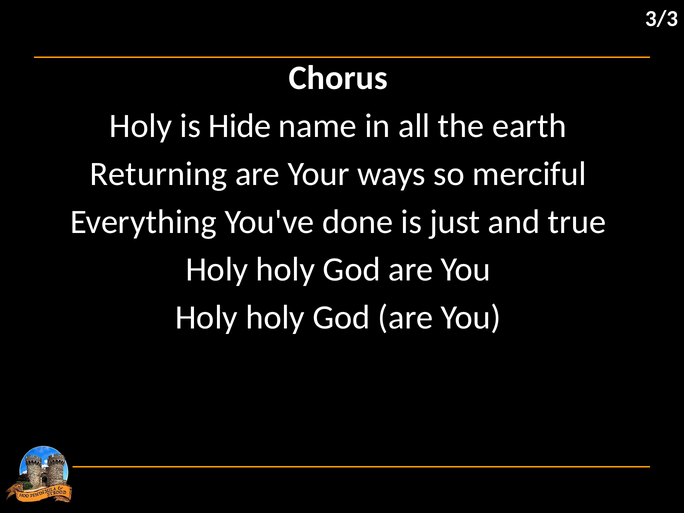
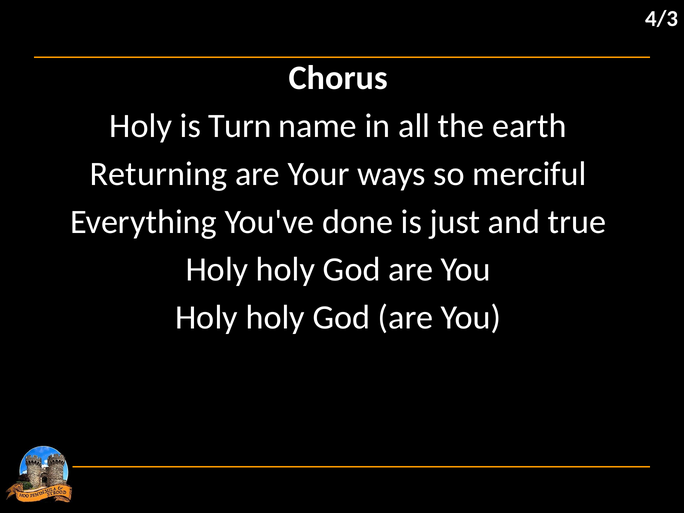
3/3: 3/3 -> 4/3
Hide: Hide -> Turn
